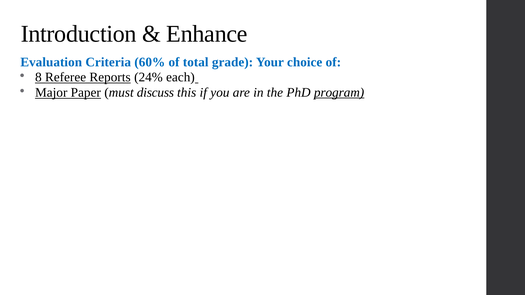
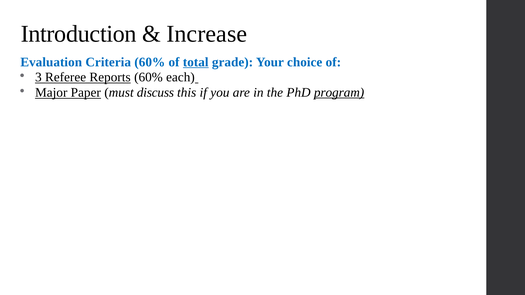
Enhance: Enhance -> Increase
total underline: none -> present
8: 8 -> 3
Reports 24%: 24% -> 60%
